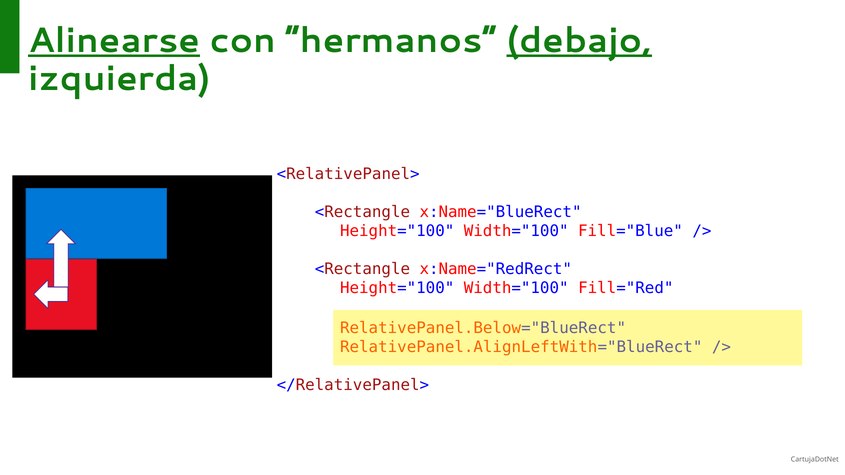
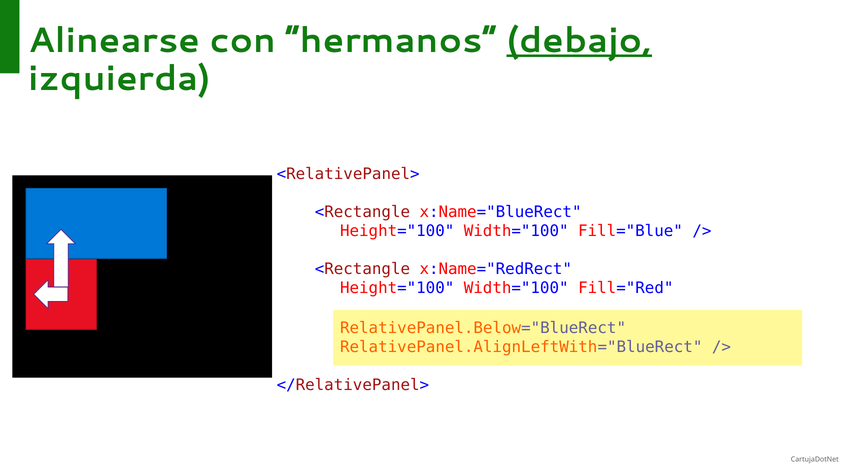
Alinearse underline: present -> none
